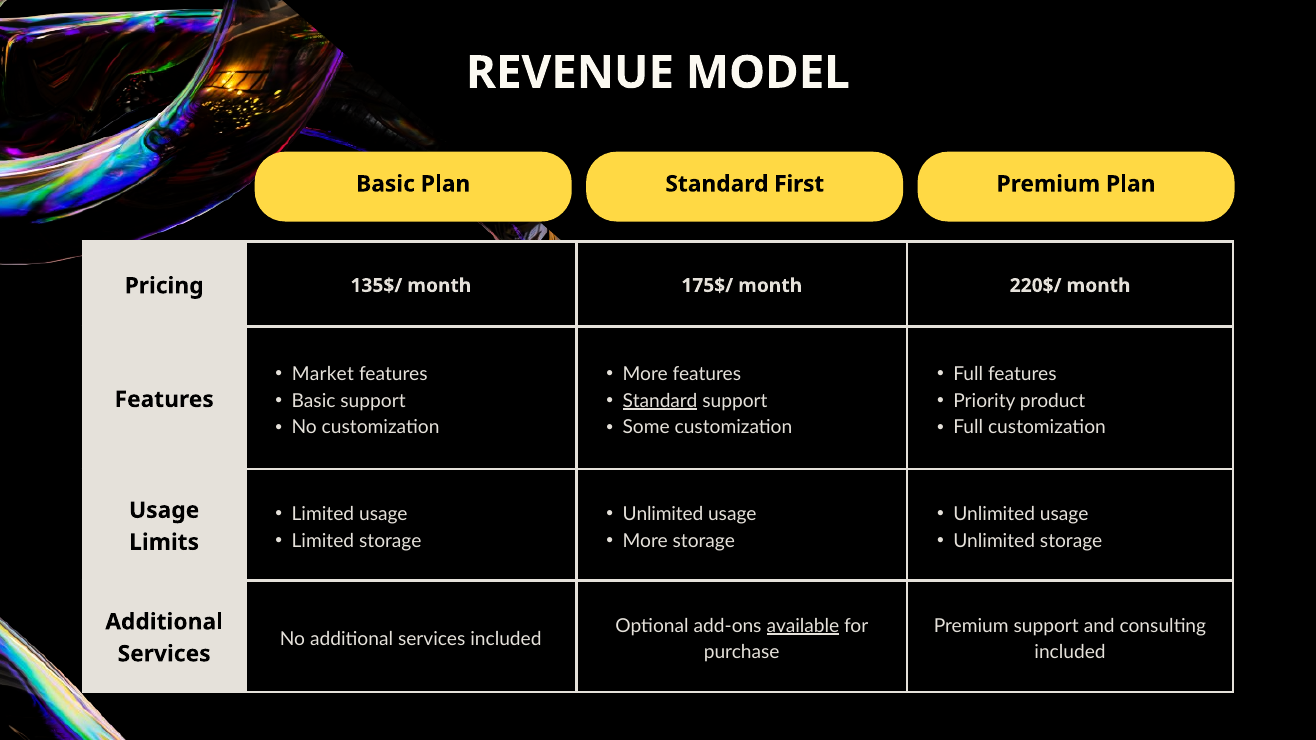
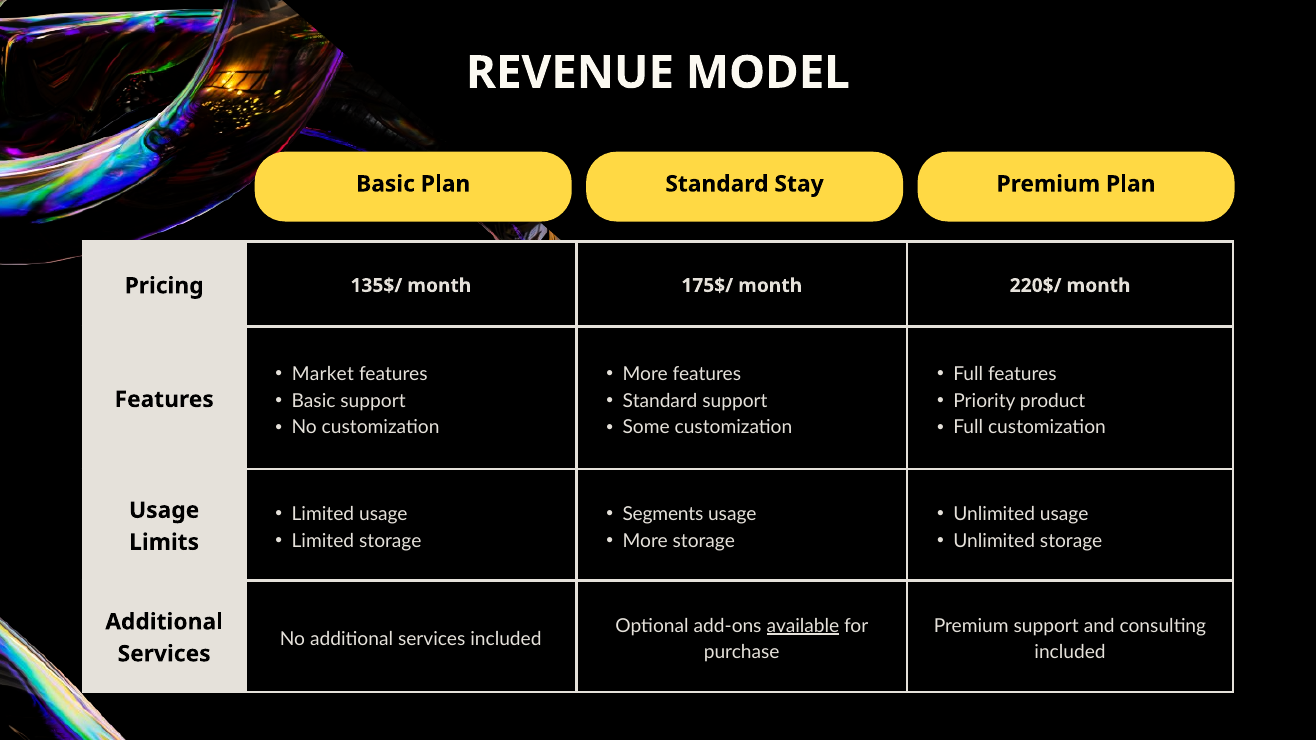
First: First -> Stay
Standard at (660, 401) underline: present -> none
Unlimited at (663, 514): Unlimited -> Segments
